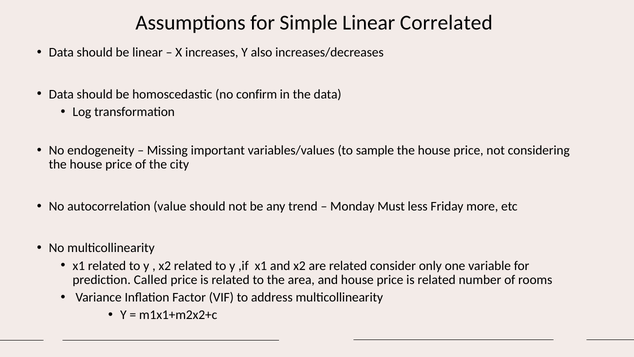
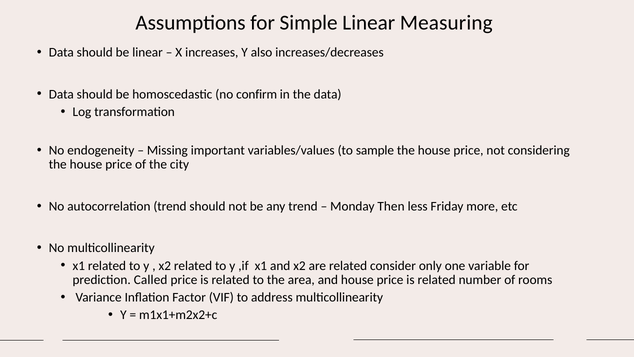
Correlated: Correlated -> Measuring
autocorrelation value: value -> trend
Must: Must -> Then
